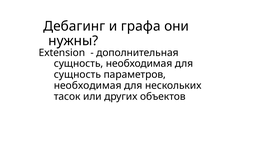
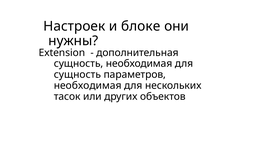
Дебагинг: Дебагинг -> Настроек
графа: графа -> блоке
